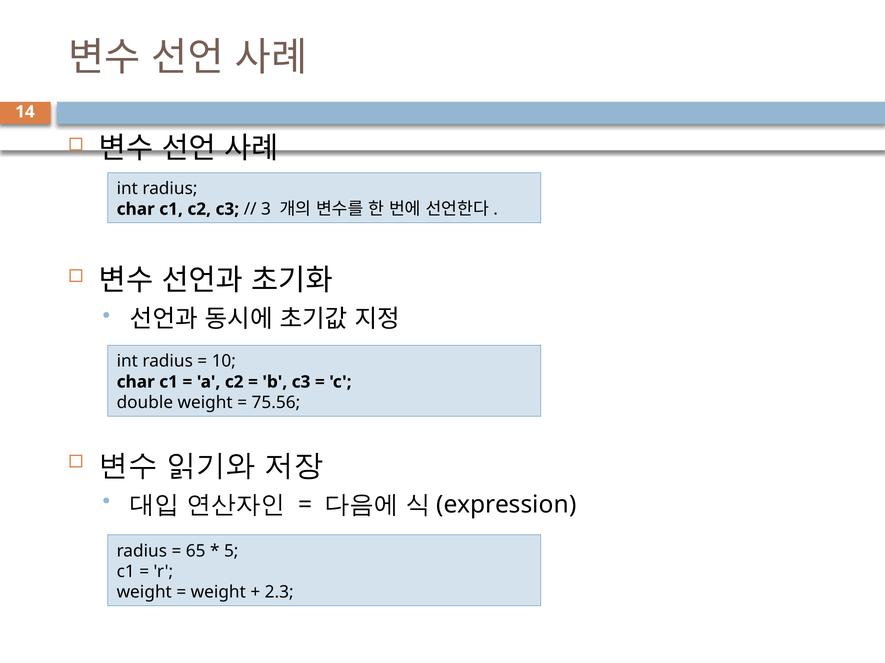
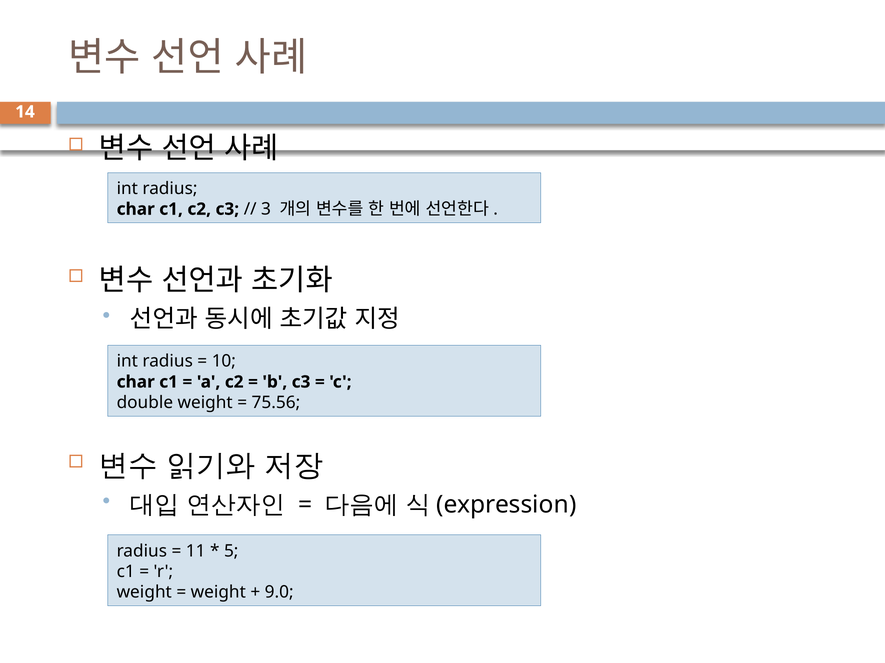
65: 65 -> 11
2.3: 2.3 -> 9.0
